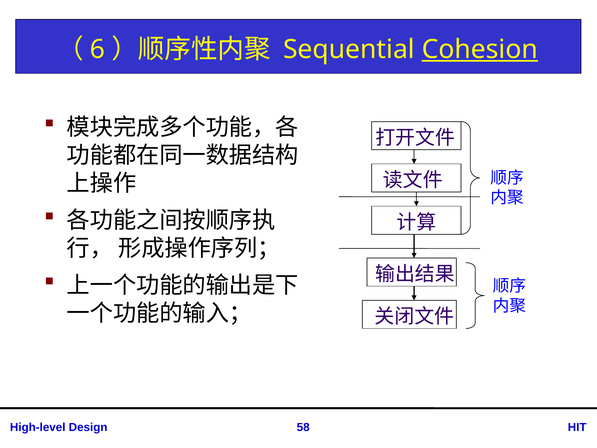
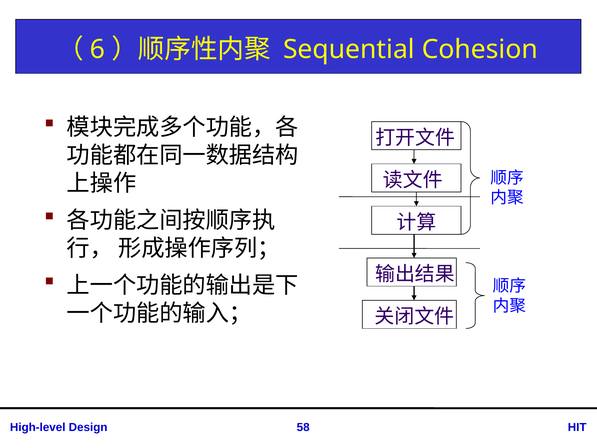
Cohesion underline: present -> none
